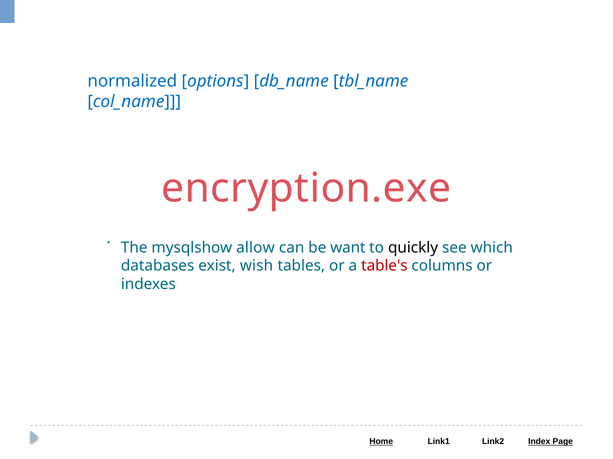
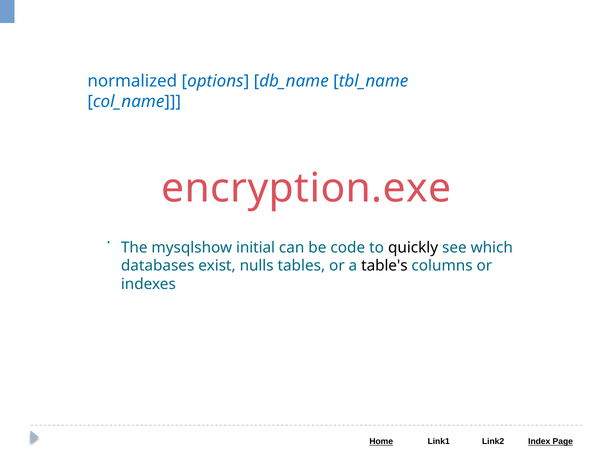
allow: allow -> initial
want: want -> code
wish: wish -> nulls
table's colour: red -> black
